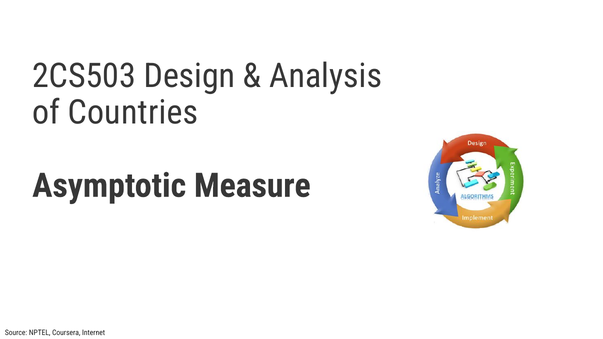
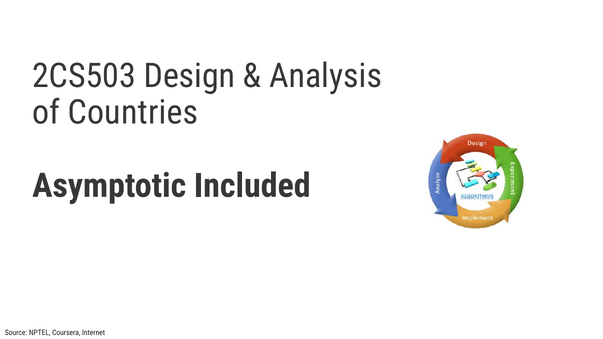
Measure: Measure -> Included
